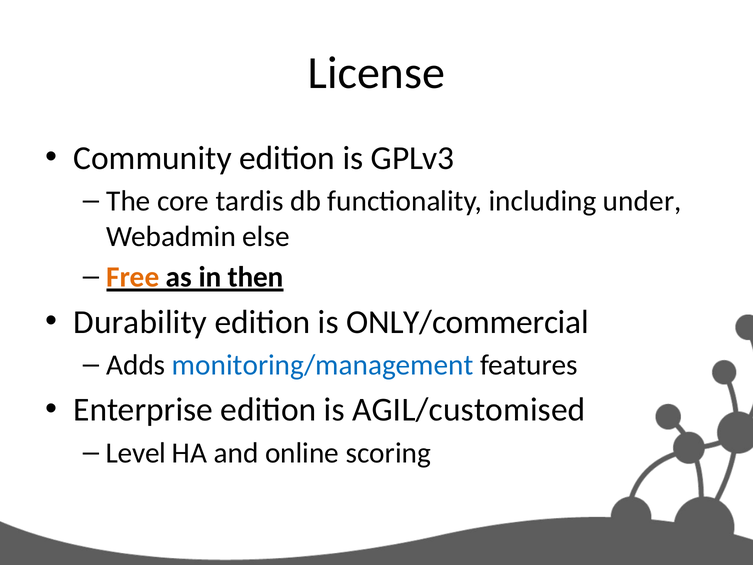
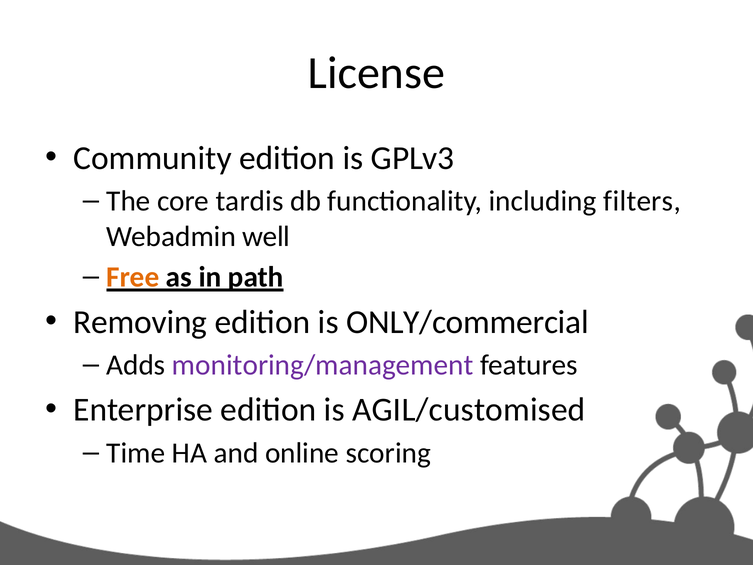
under: under -> filters
else: else -> well
then: then -> path
Durability: Durability -> Removing
monitoring/management colour: blue -> purple
Level: Level -> Time
